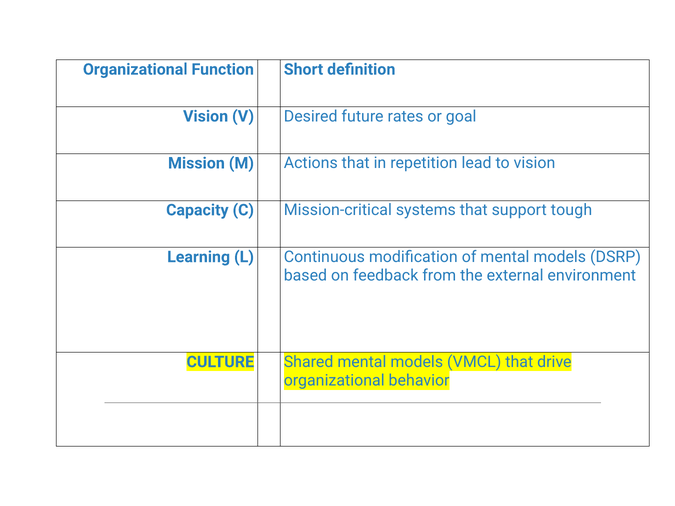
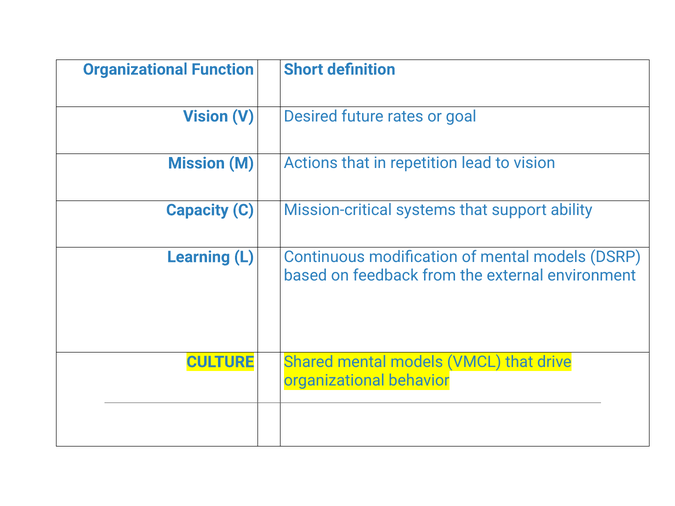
tough: tough -> ability
